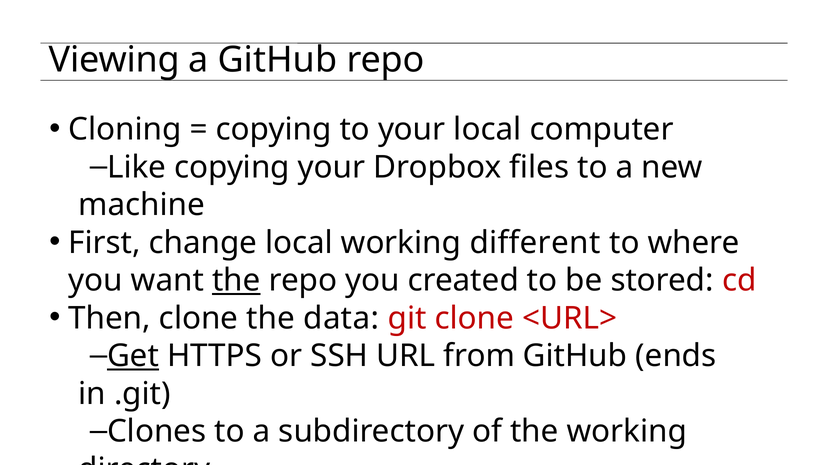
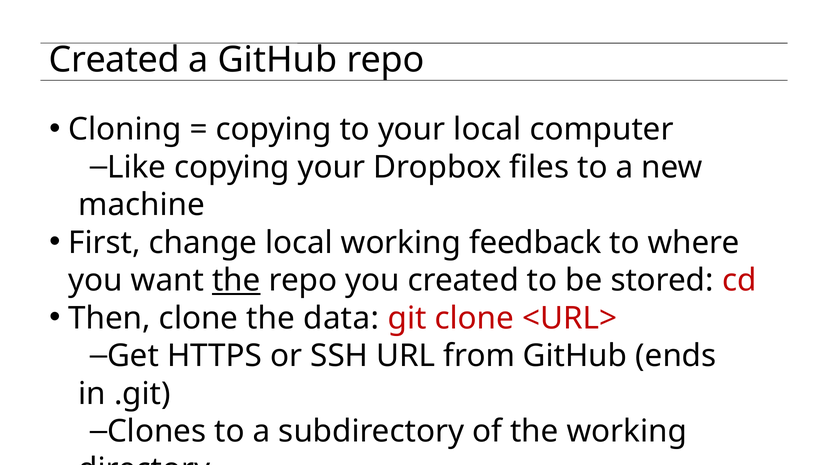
Viewing at (114, 60): Viewing -> Created
working different: different -> feedback
Get underline: present -> none
